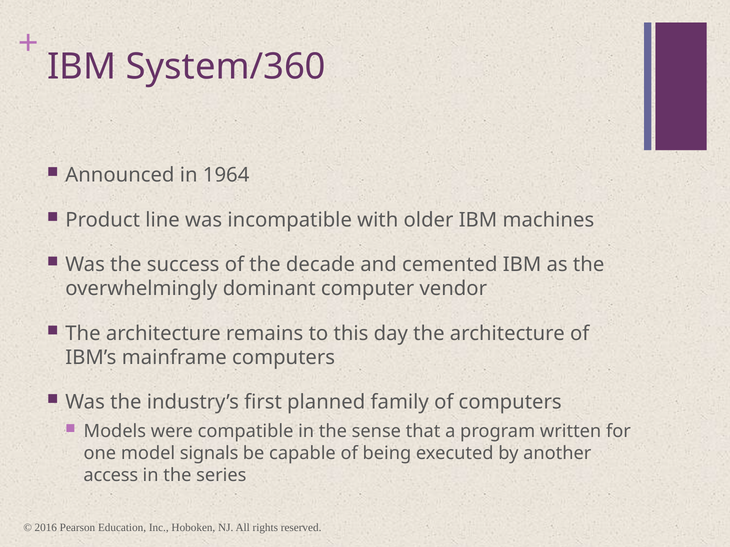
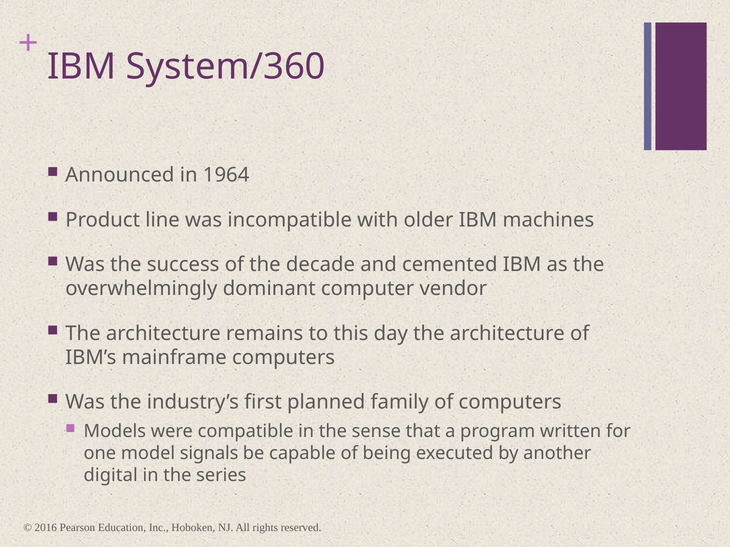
access: access -> digital
